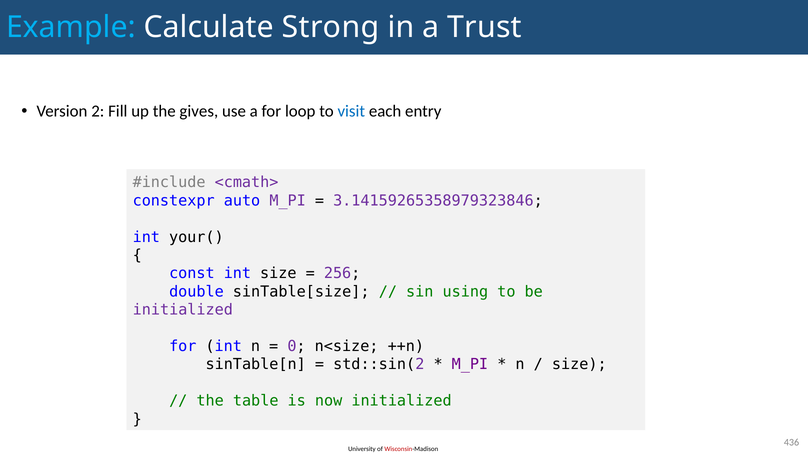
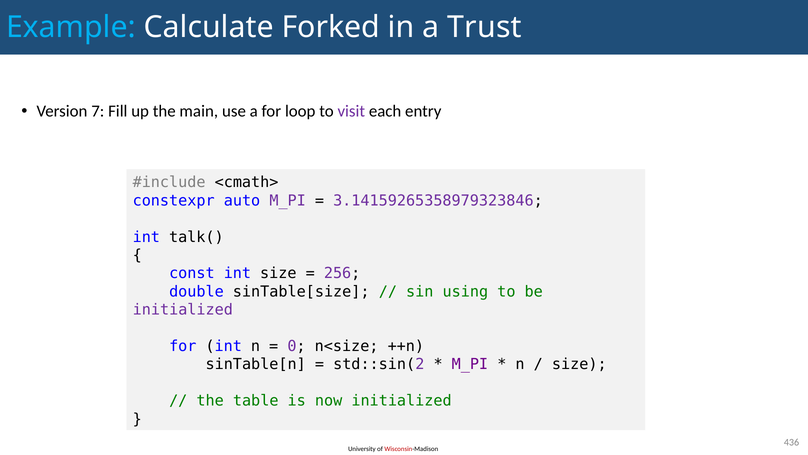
Strong: Strong -> Forked
2: 2 -> 7
gives: gives -> main
visit colour: blue -> purple
<cmath> colour: purple -> black
your(: your( -> talk(
